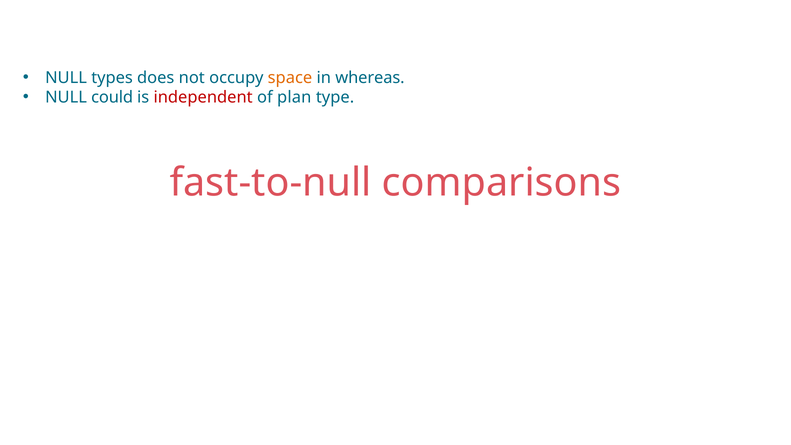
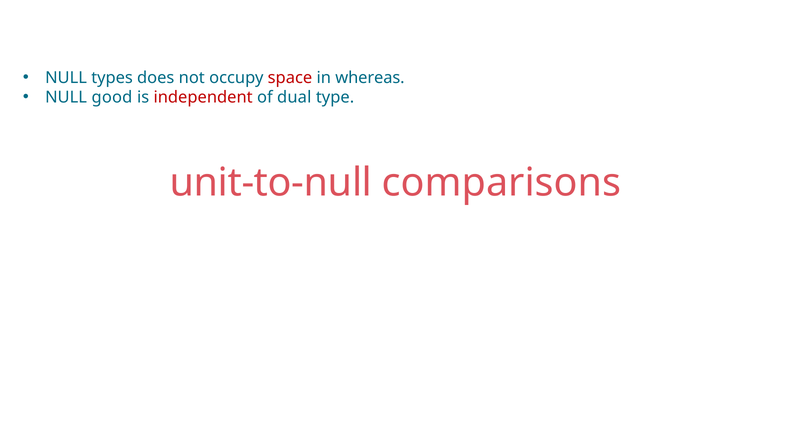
space colour: orange -> red
could: could -> good
plan: plan -> dual
fast-to-null: fast-to-null -> unit-to-null
